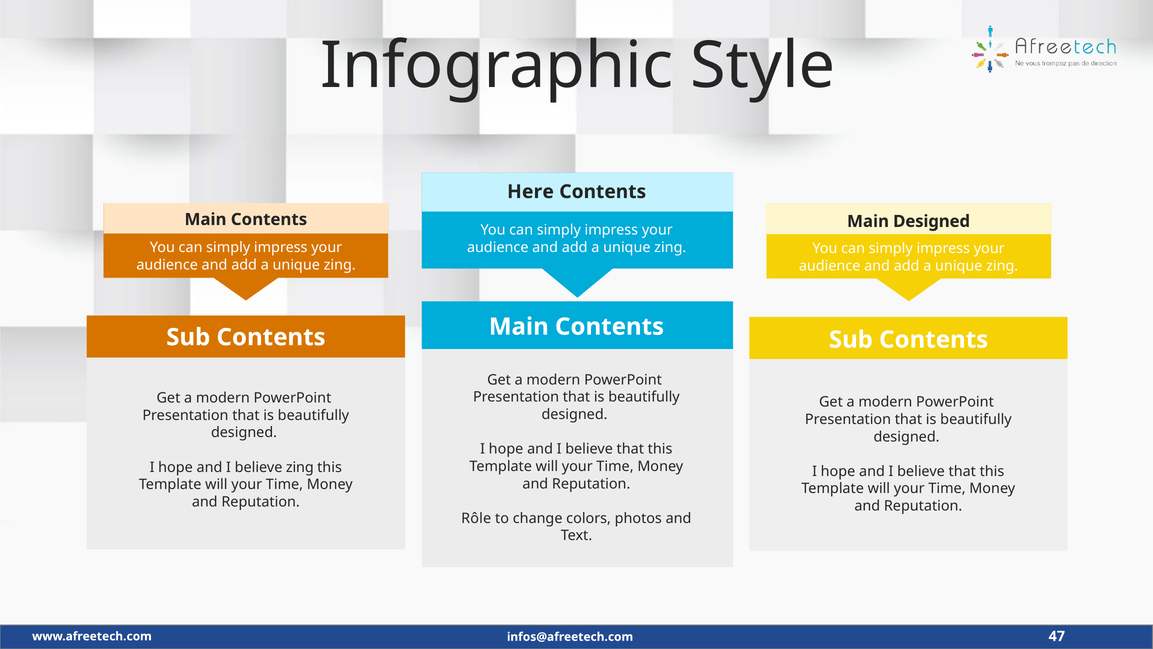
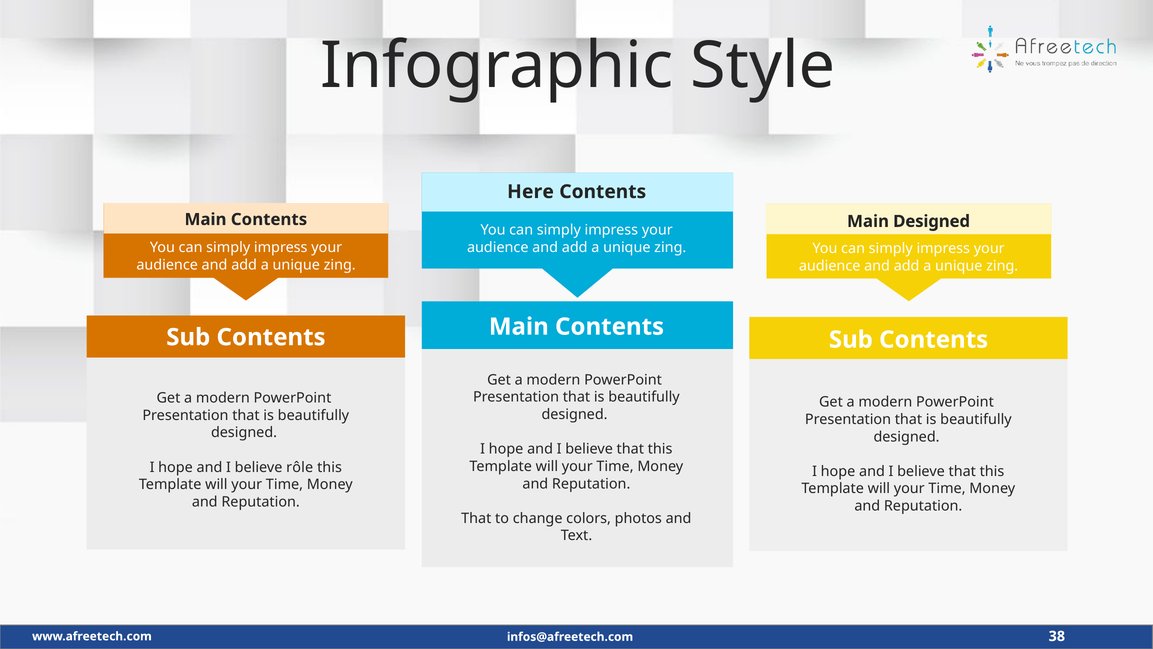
believe zing: zing -> rôle
Rôle at (476, 518): Rôle -> That
47: 47 -> 38
